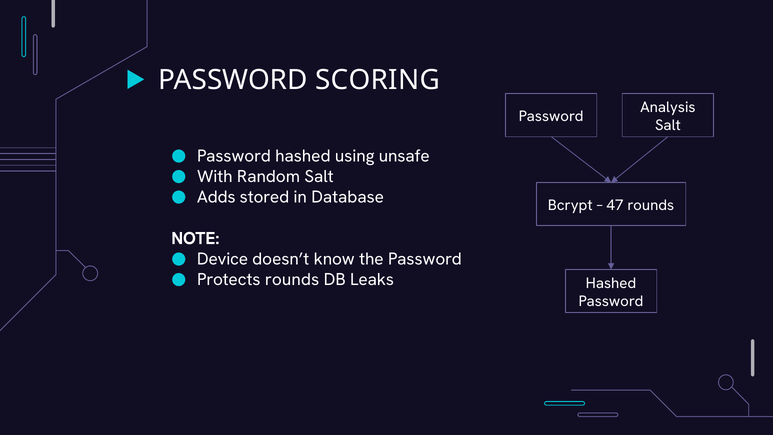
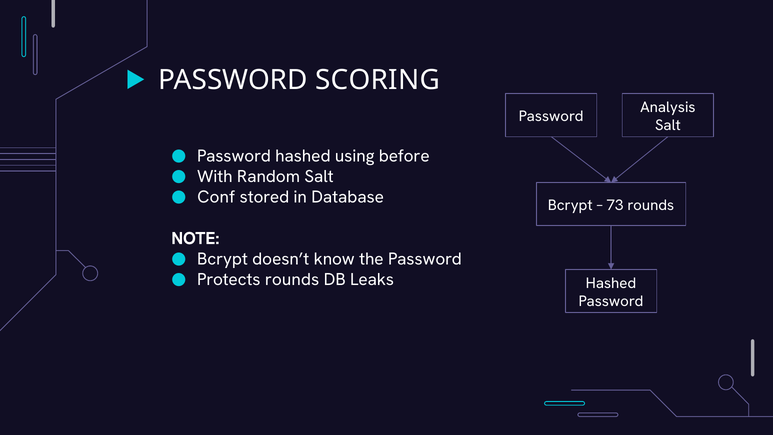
unsafe: unsafe -> before
Adds: Adds -> Conf
47: 47 -> 73
Device at (223, 259): Device -> Bcrypt
